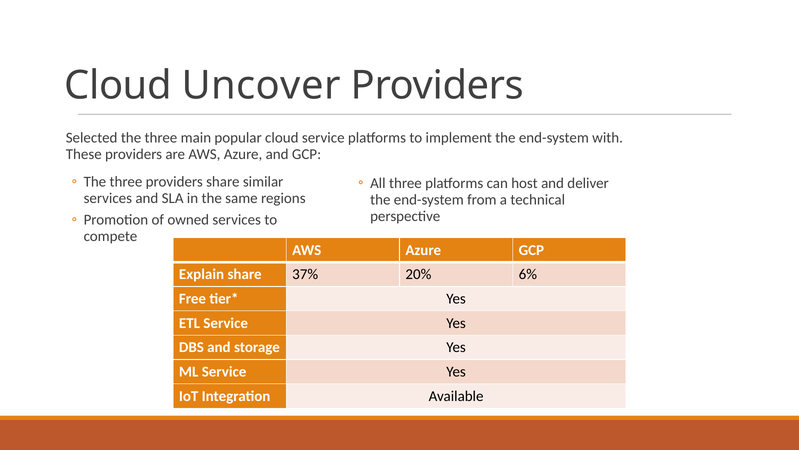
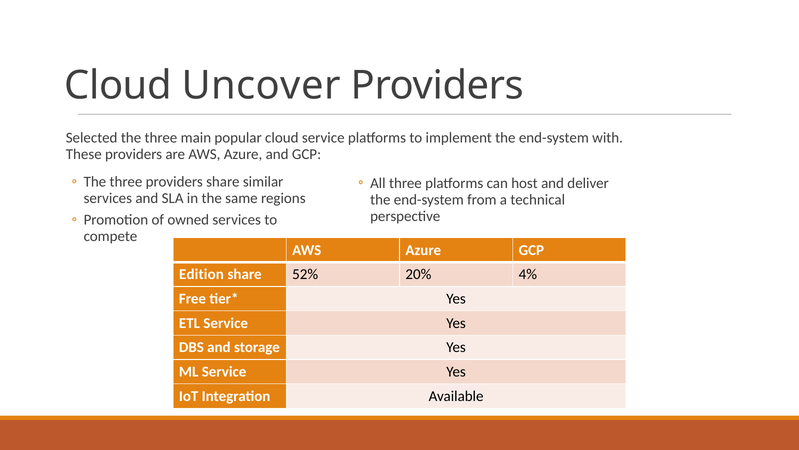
Explain: Explain -> Edition
37%: 37% -> 52%
6%: 6% -> 4%
